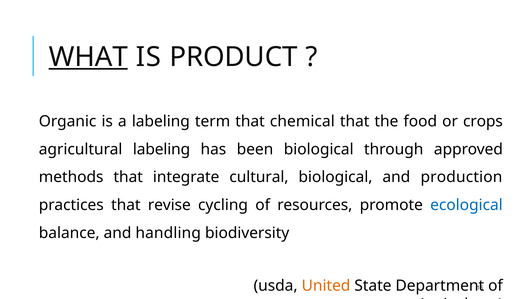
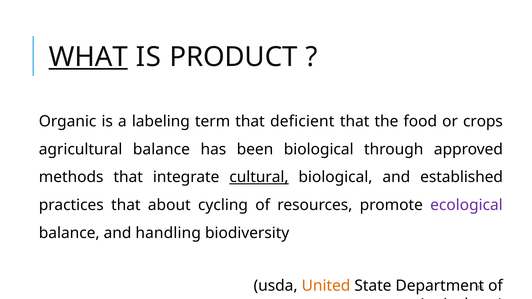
chemical: chemical -> deficient
agricultural labeling: labeling -> balance
cultural underline: none -> present
production: production -> established
revise: revise -> about
ecological colour: blue -> purple
